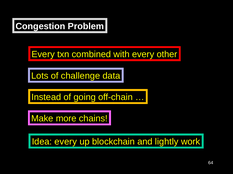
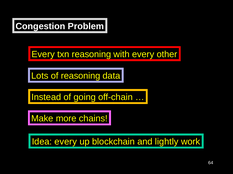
txn combined: combined -> reasoning
of challenge: challenge -> reasoning
